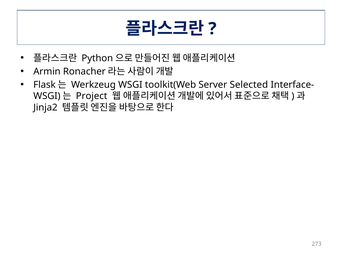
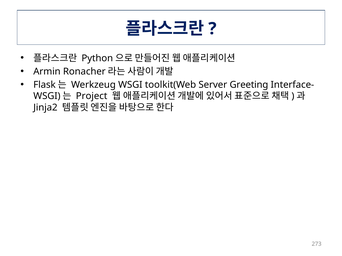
Selected: Selected -> Greeting
